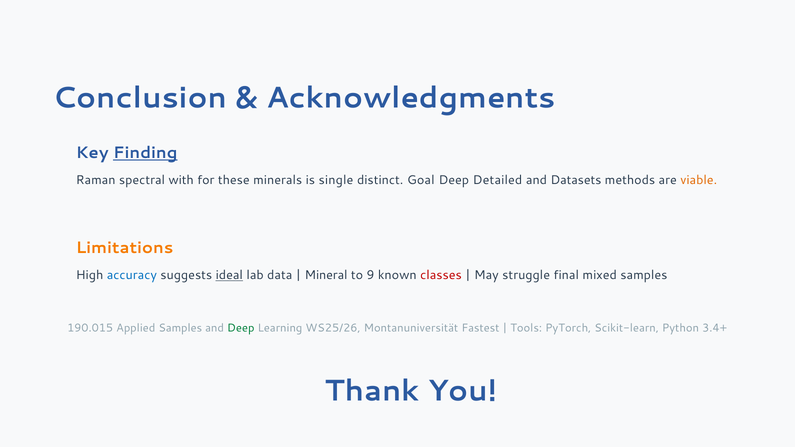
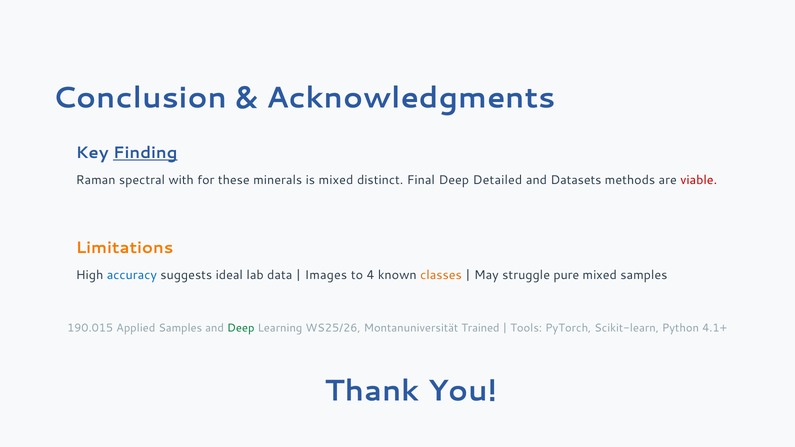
is single: single -> mixed
Goal: Goal -> Final
viable colour: orange -> red
ideal underline: present -> none
Mineral: Mineral -> Images
9: 9 -> 4
classes colour: red -> orange
final: final -> pure
Fastest: Fastest -> Trained
3.4+: 3.4+ -> 4.1+
